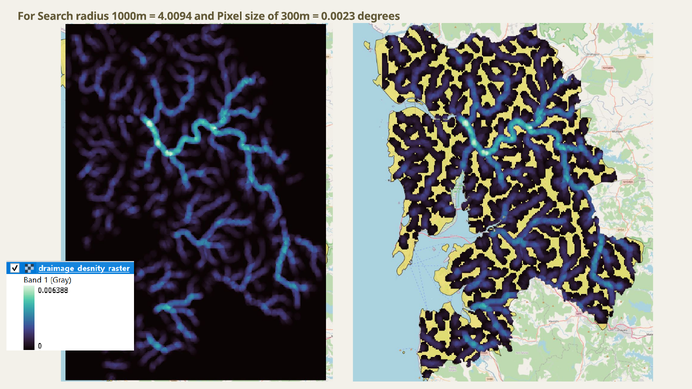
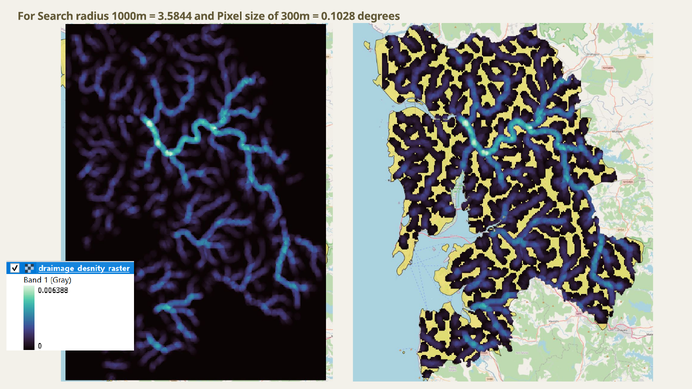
4.0094: 4.0094 -> 3.5844
0.0023: 0.0023 -> 0.1028
